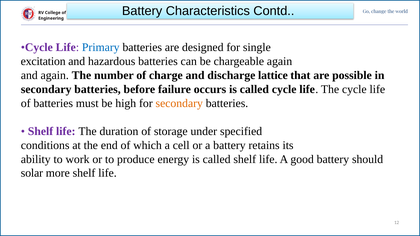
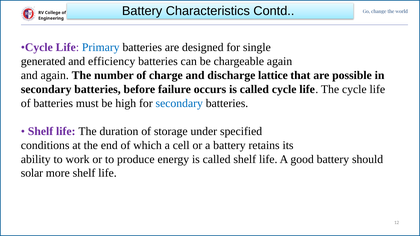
excitation: excitation -> generated
hazardous: hazardous -> efficiency
secondary at (179, 103) colour: orange -> blue
